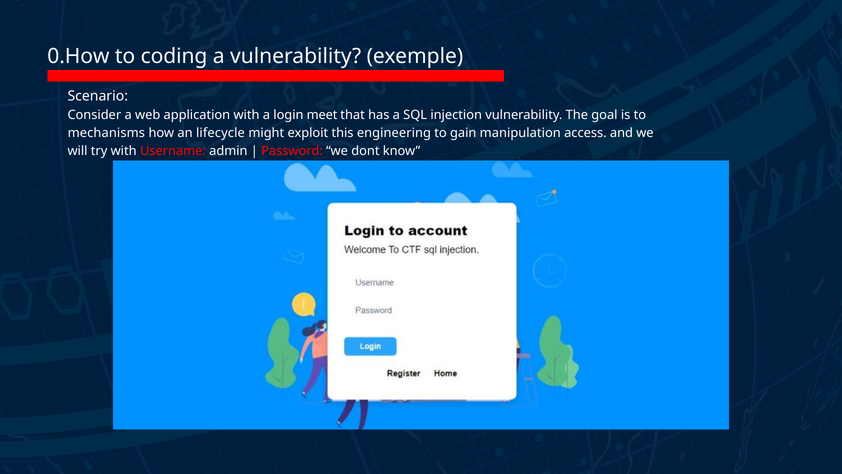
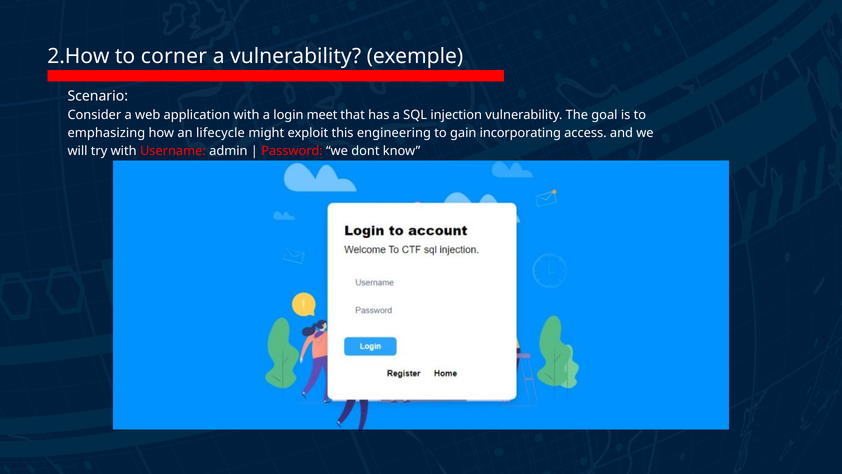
0.How: 0.How -> 2.How
coding: coding -> corner
mechanisms: mechanisms -> emphasizing
manipulation: manipulation -> incorporating
